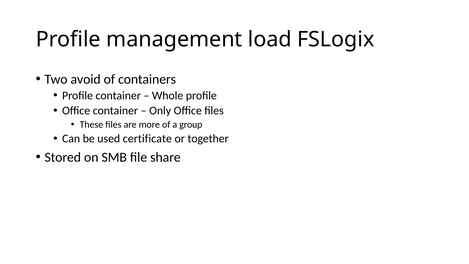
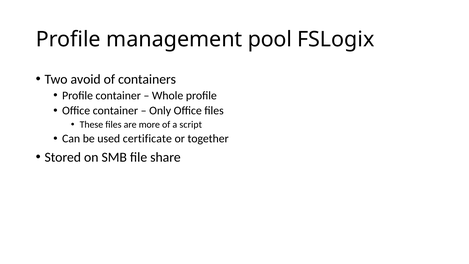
load: load -> pool
group: group -> script
